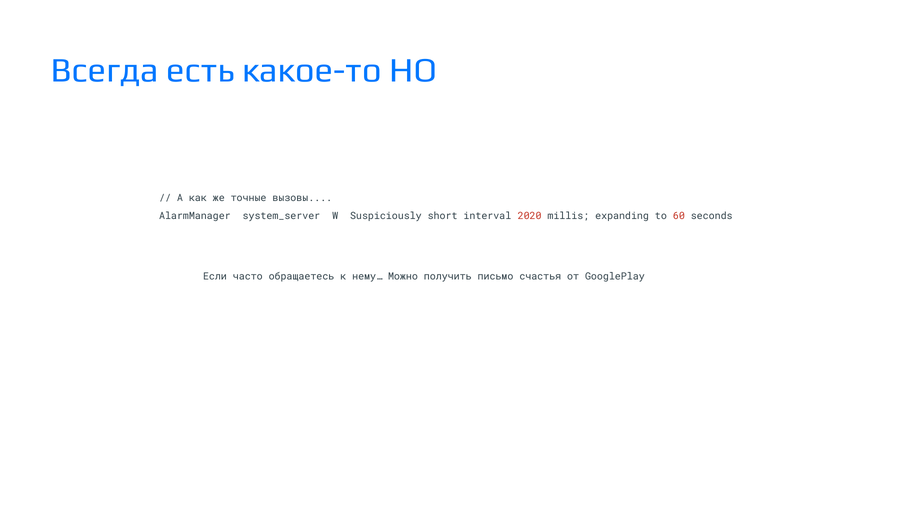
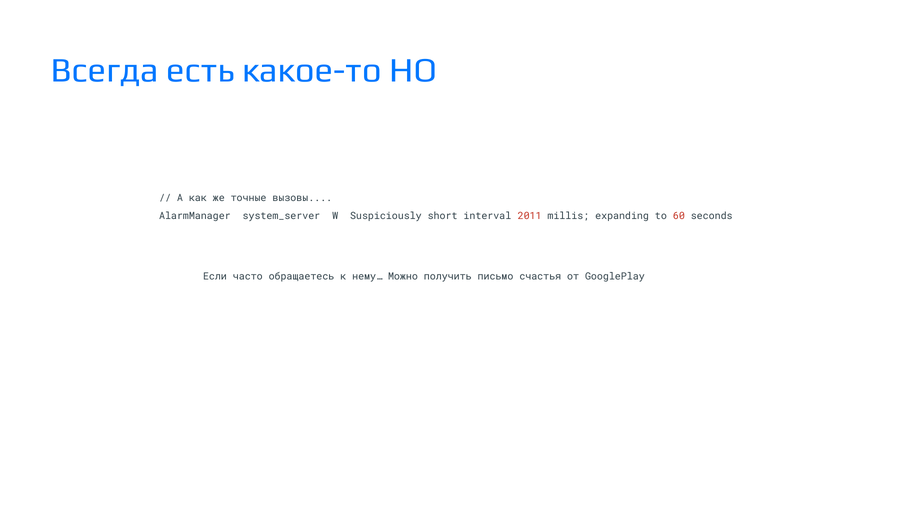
2020: 2020 -> 2011
